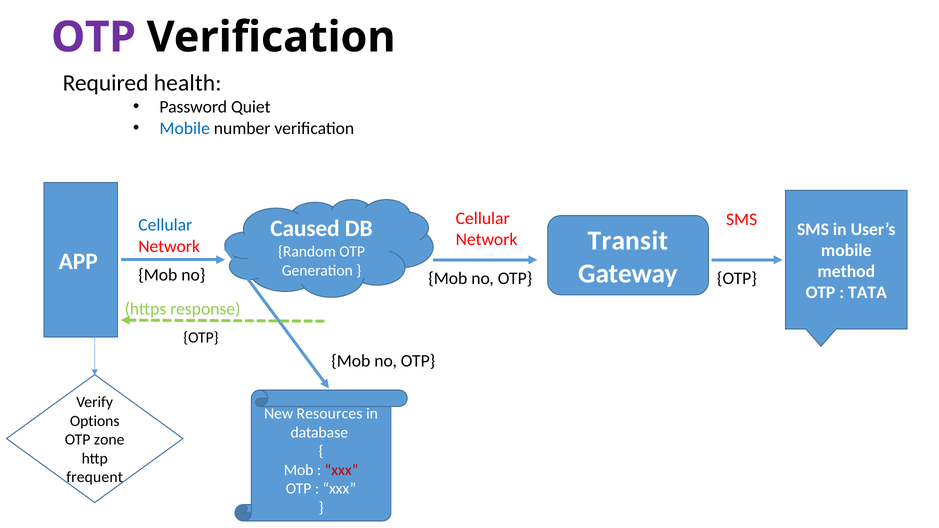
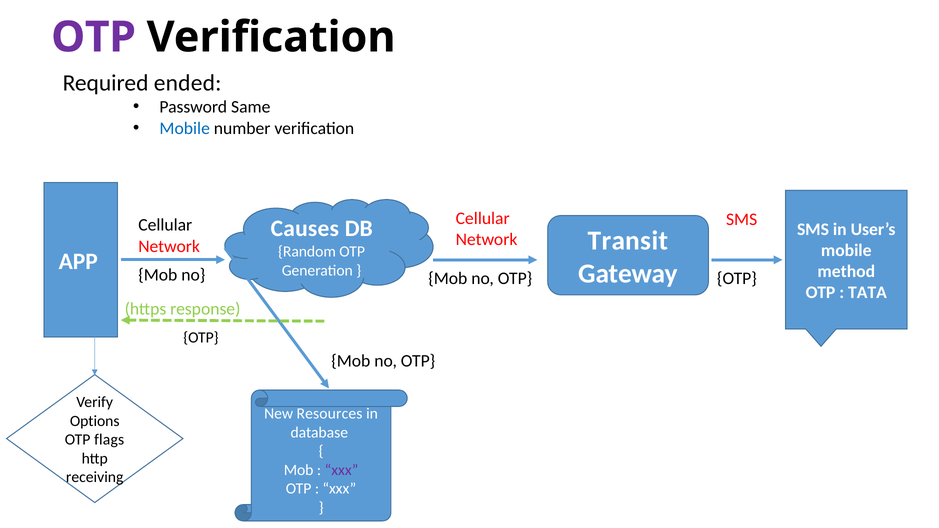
health: health -> ended
Quiet: Quiet -> Same
Cellular at (165, 225) colour: blue -> black
Caused: Caused -> Causes
zone: zone -> flags
xxx at (341, 470) colour: red -> purple
frequent: frequent -> receiving
